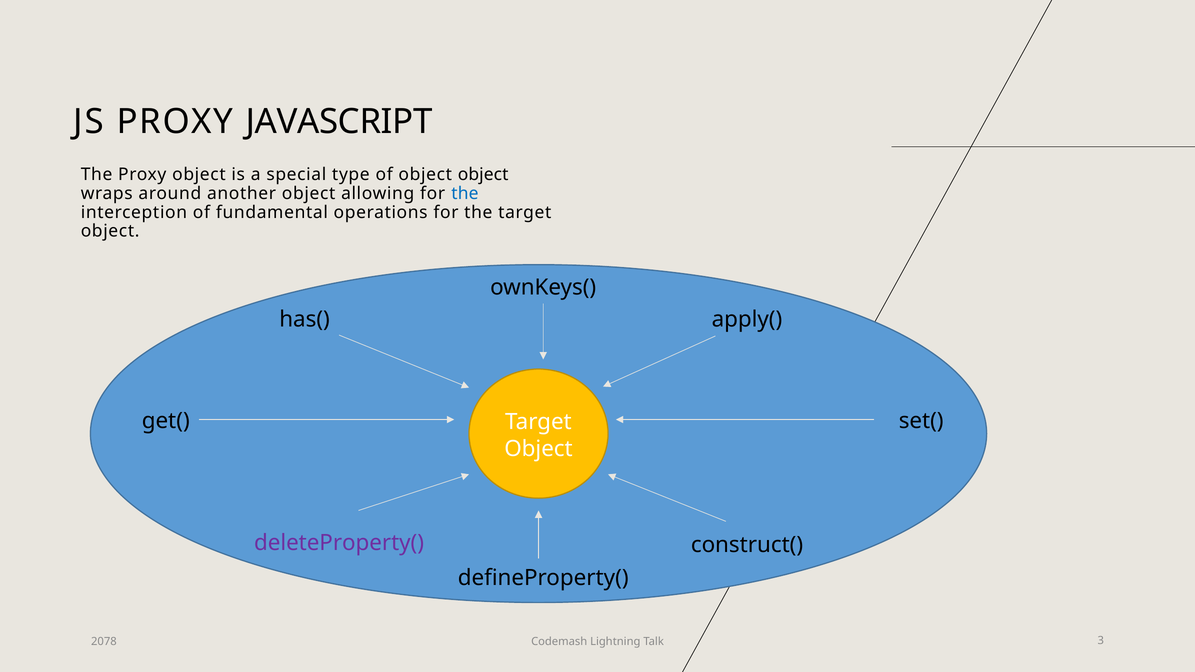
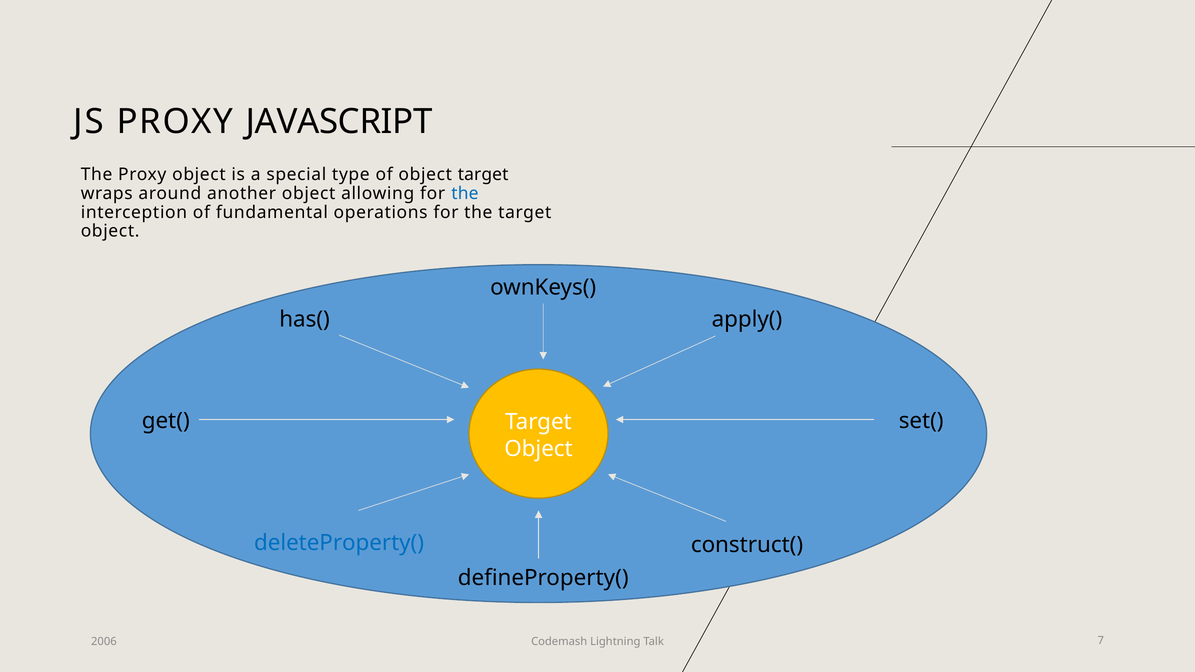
object object: object -> target
deleteProperty( colour: purple -> blue
2078: 2078 -> 2006
3: 3 -> 7
